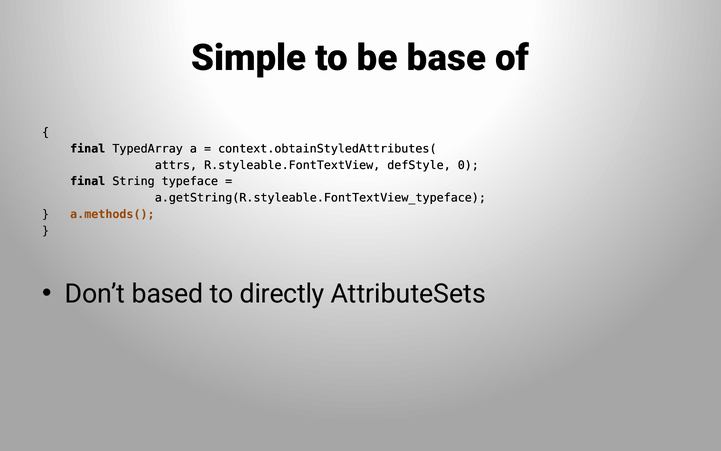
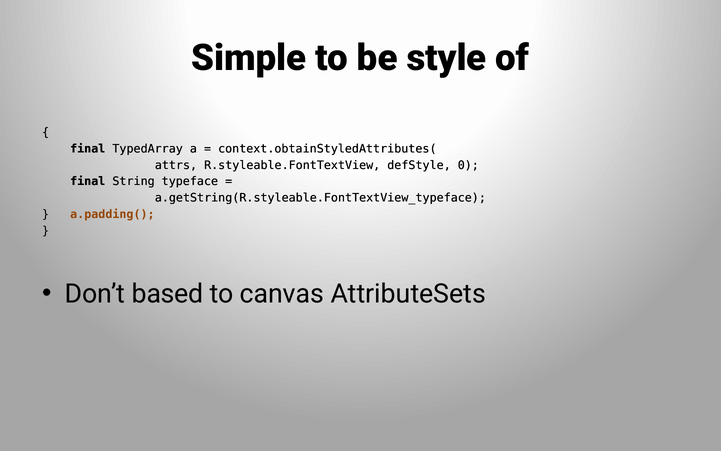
base: base -> style
a.methods(: a.methods( -> a.padding(
directly: directly -> canvas
